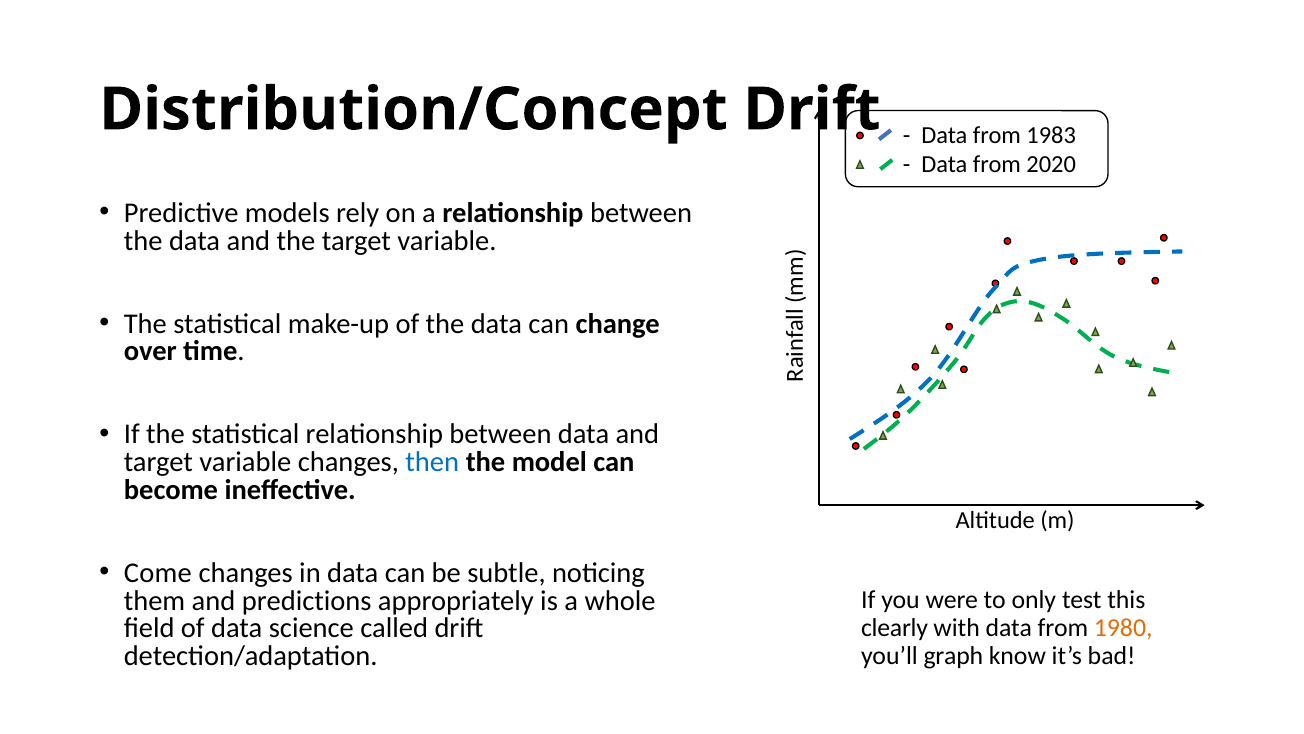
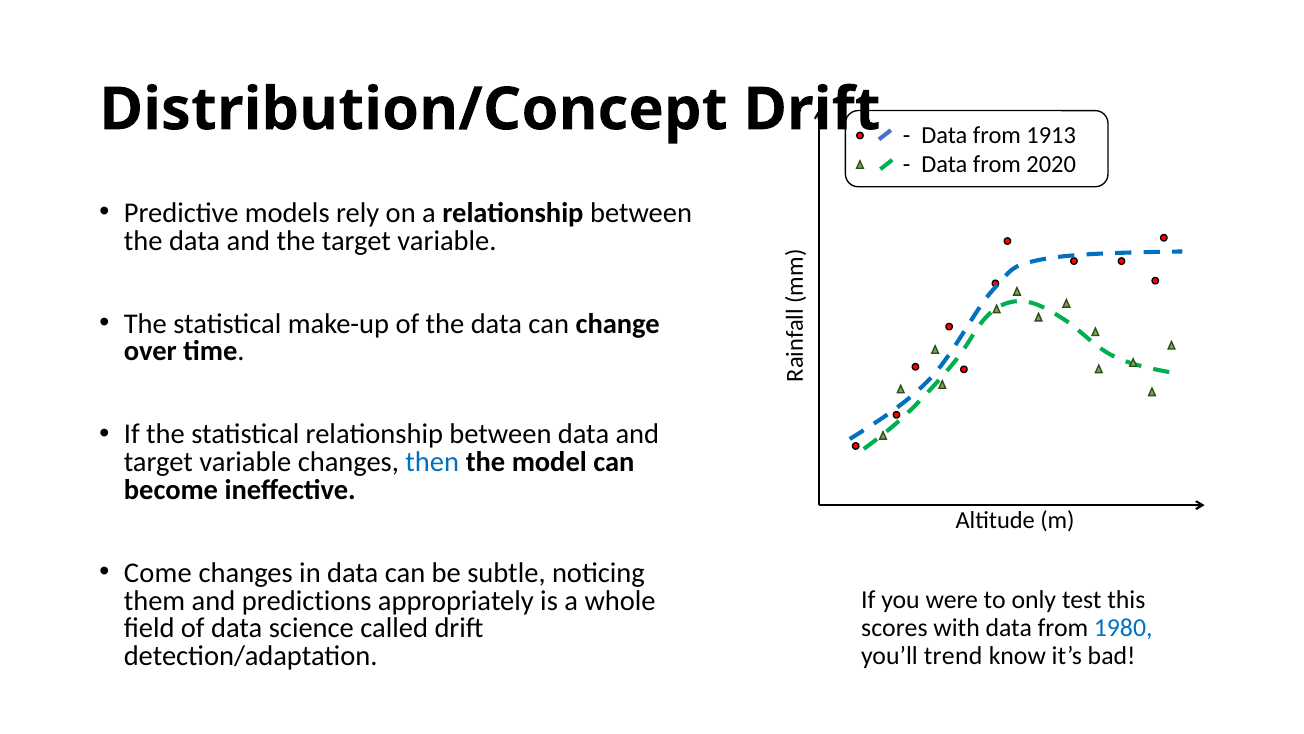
1983: 1983 -> 1913
clearly: clearly -> scores
1980 colour: orange -> blue
graph: graph -> trend
